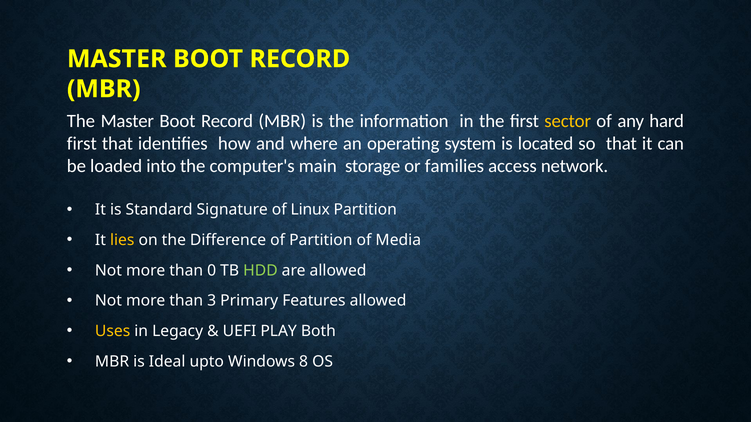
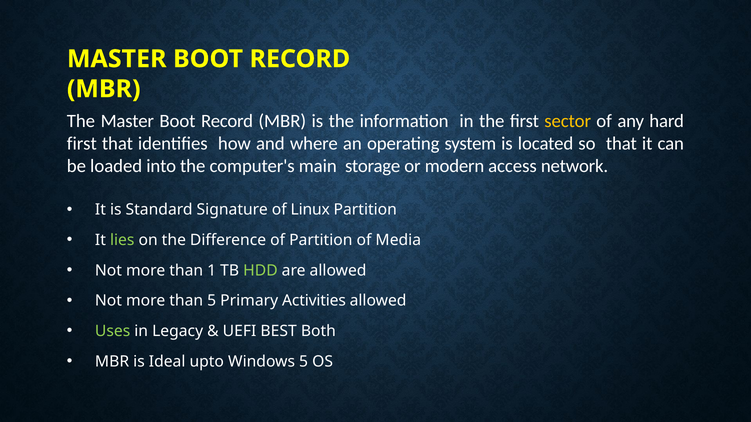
families: families -> modern
lies colour: yellow -> light green
0: 0 -> 1
than 3: 3 -> 5
Features: Features -> Activities
Uses colour: yellow -> light green
PLAY: PLAY -> BEST
Windows 8: 8 -> 5
